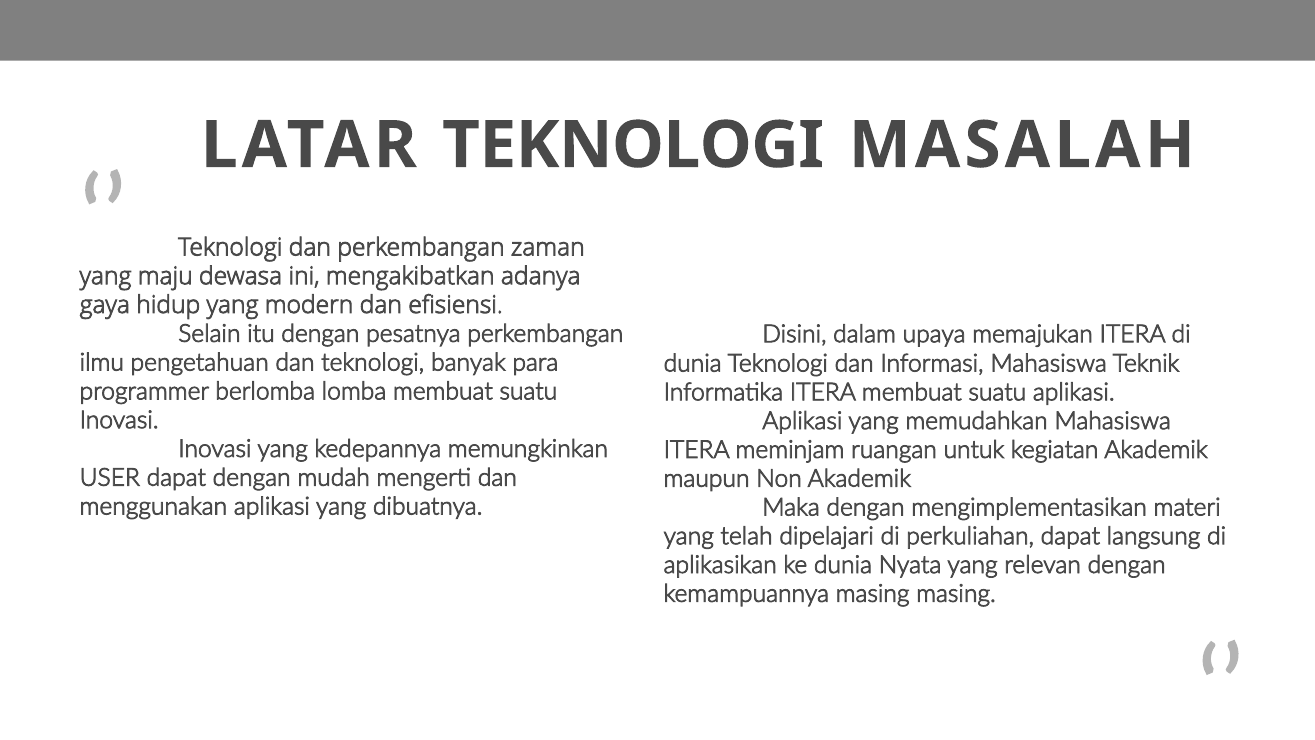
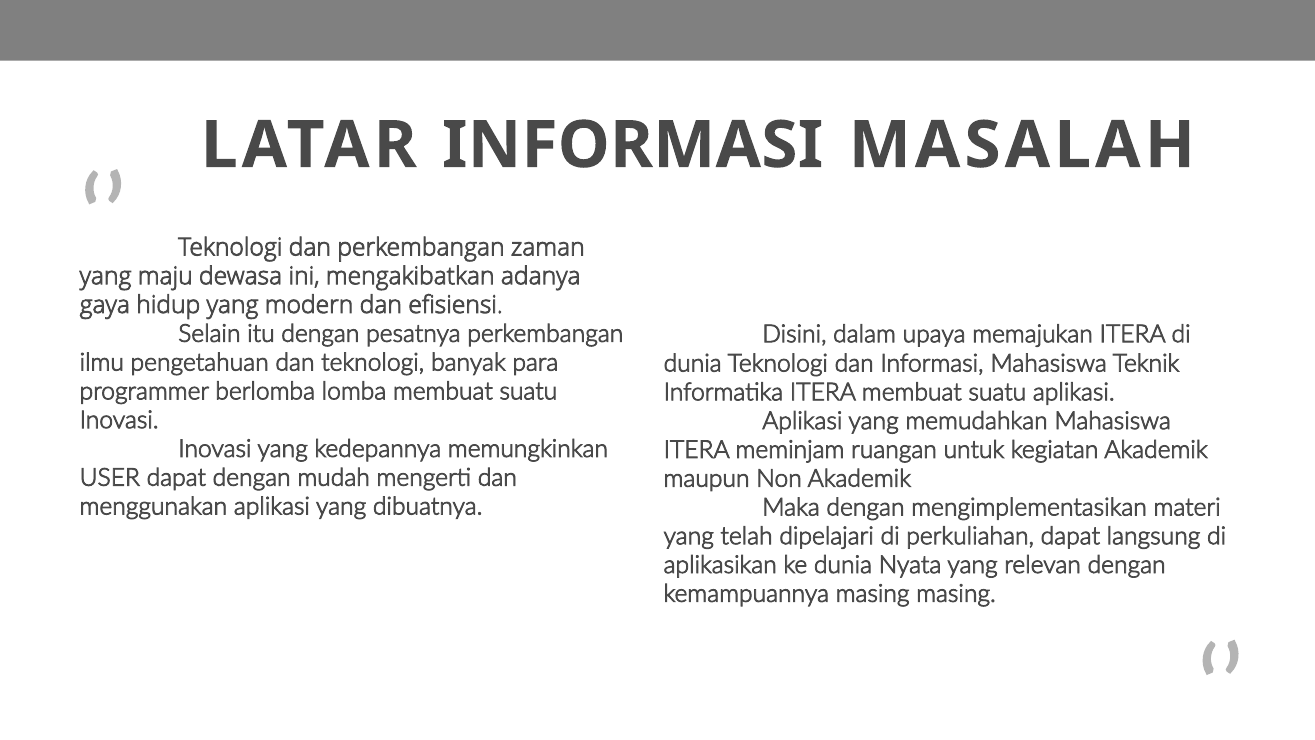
LATAR TEKNOLOGI: TEKNOLOGI -> INFORMASI
